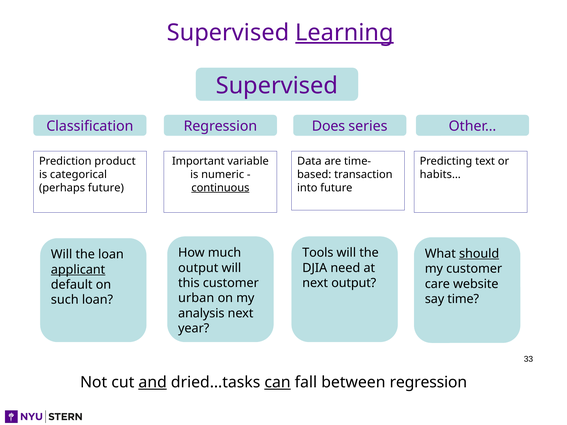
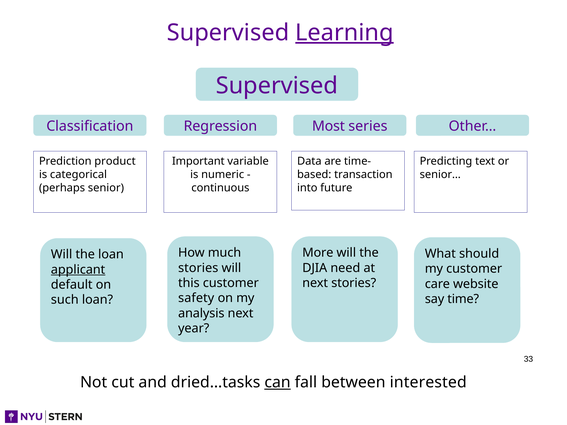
Does: Does -> Most
habits…: habits… -> senior…
perhaps future: future -> senior
continuous underline: present -> none
Tools: Tools -> More
should underline: present -> none
output at (198, 268): output -> stories
next output: output -> stories
urban: urban -> safety
and underline: present -> none
between regression: regression -> interested
